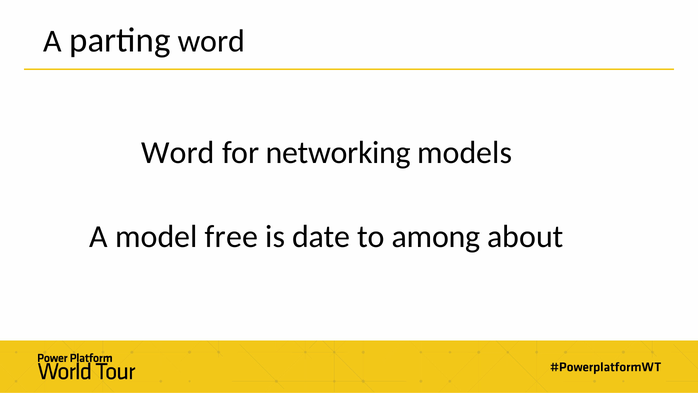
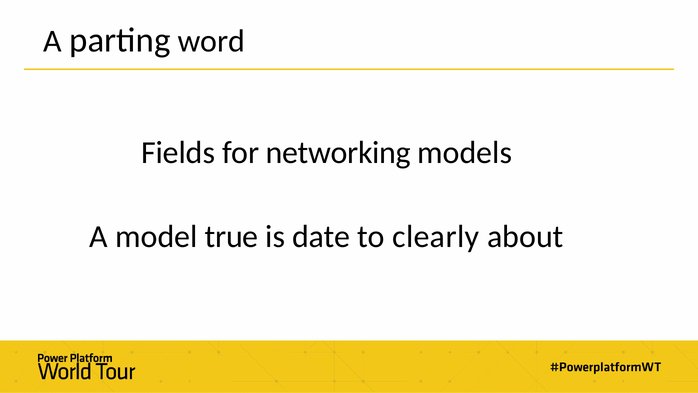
Word at (178, 153): Word -> Fields
free: free -> true
among: among -> clearly
